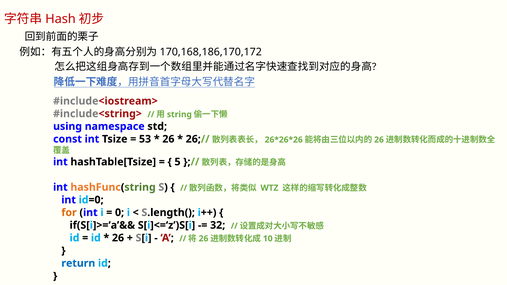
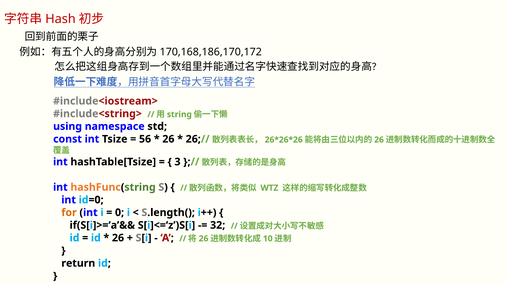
53: 53 -> 56
5: 5 -> 3
return colour: blue -> black
